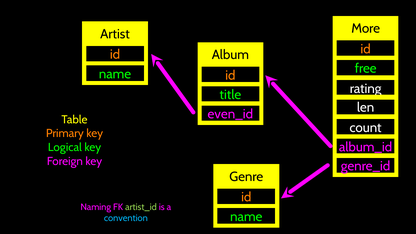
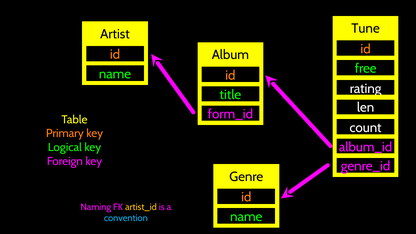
More: More -> Tune
even_id: even_id -> form_id
artist_id colour: light green -> yellow
